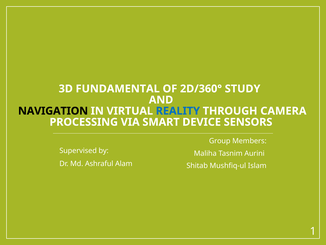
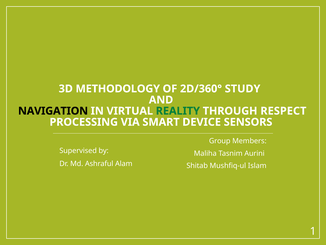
FUNDAMENTAL: FUNDAMENTAL -> METHODOLOGY
REALITY colour: blue -> green
CAMERA: CAMERA -> RESPECT
